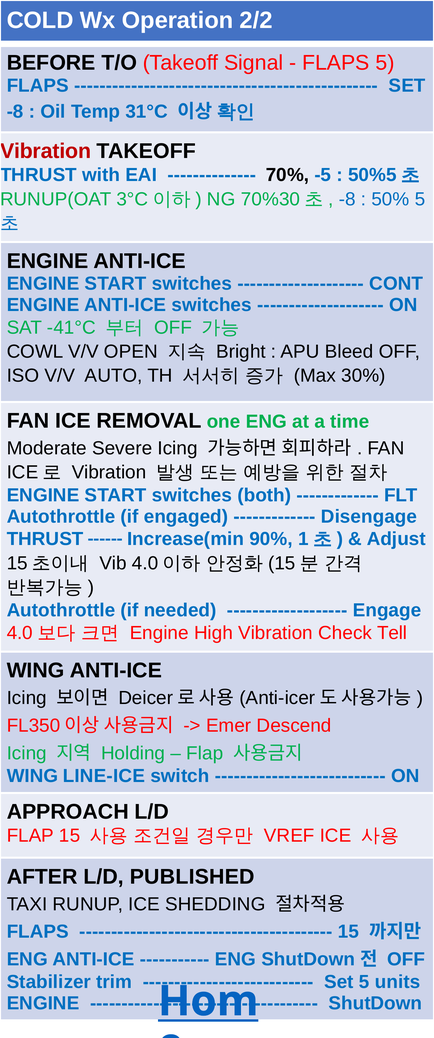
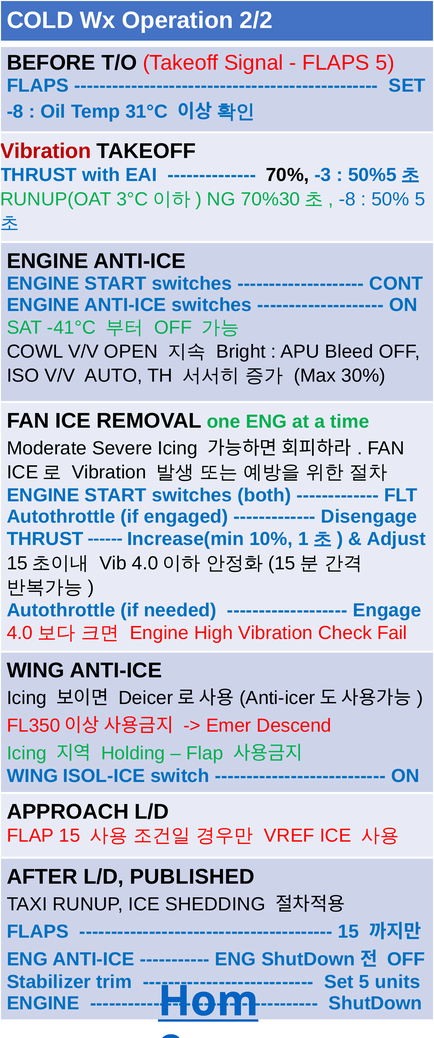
-5: -5 -> -3
90%: 90% -> 10%
Tell: Tell -> Fail
LINE-ICE: LINE-ICE -> ISOL-ICE
